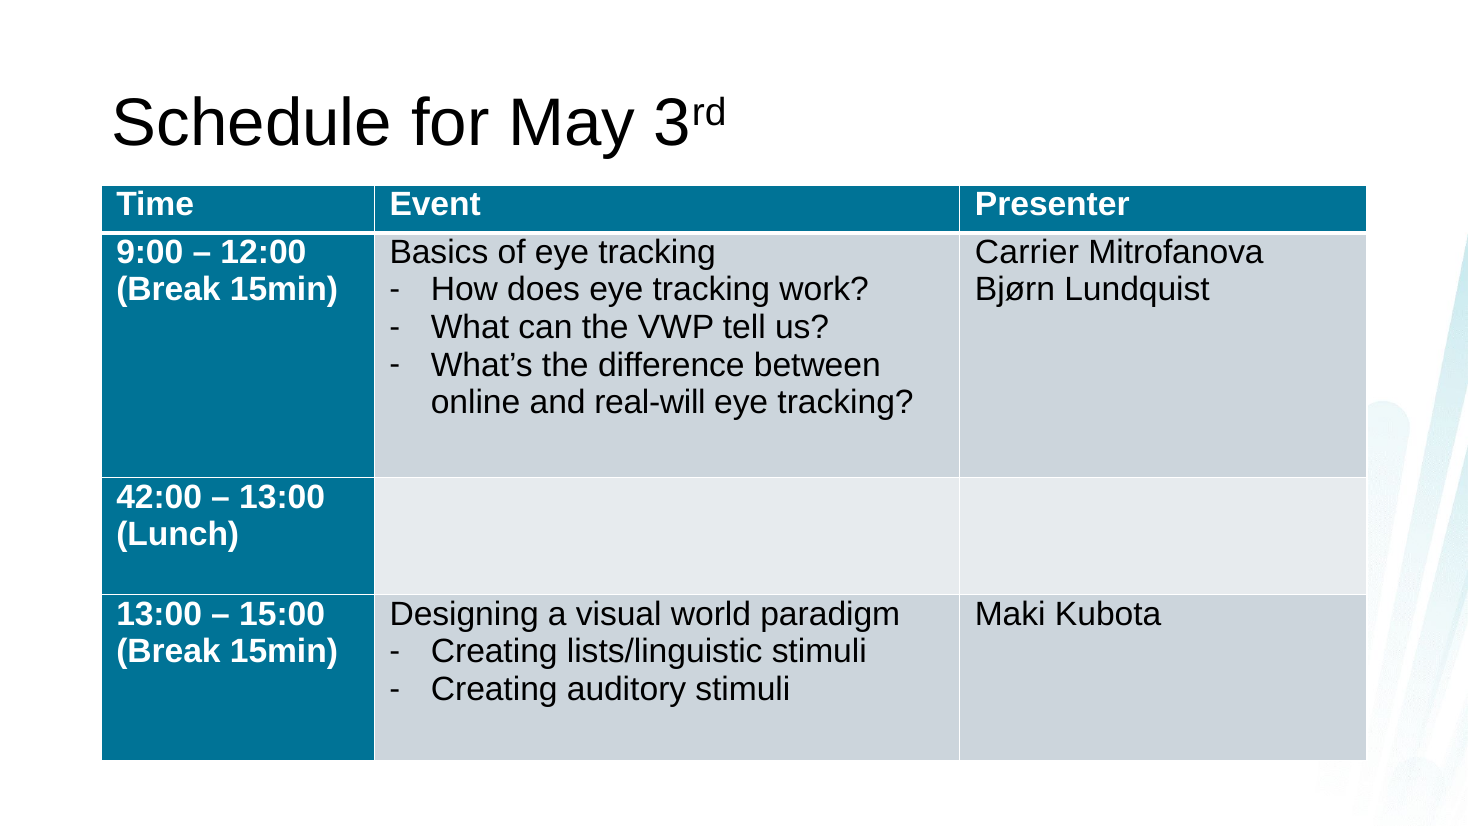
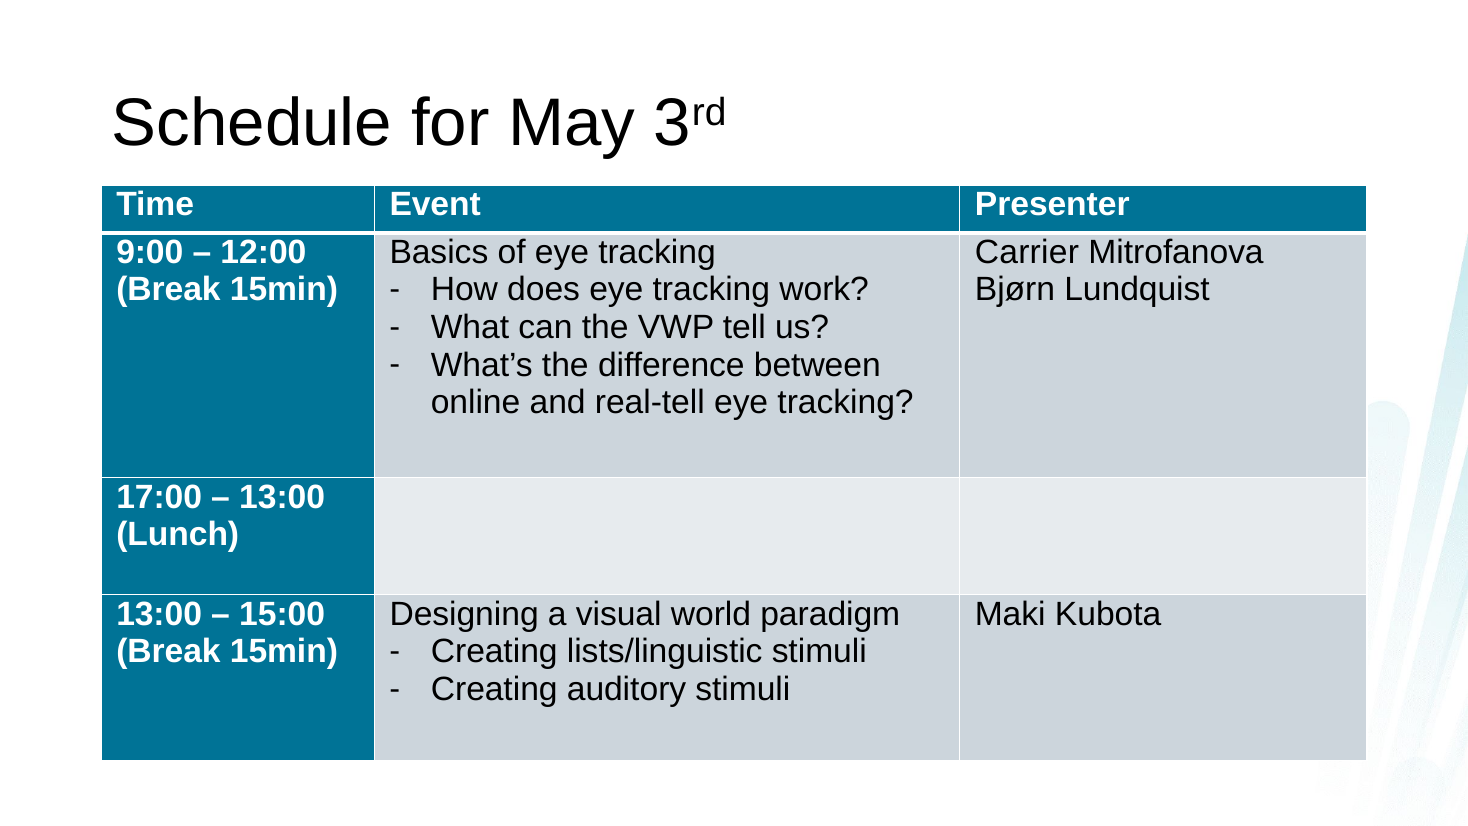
real-will: real-will -> real-tell
42:00: 42:00 -> 17:00
